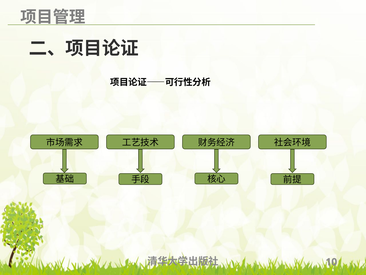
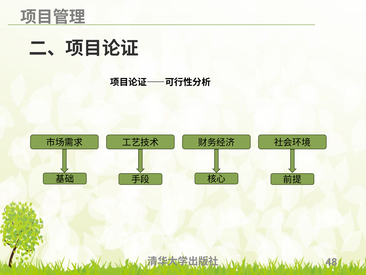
10: 10 -> 48
